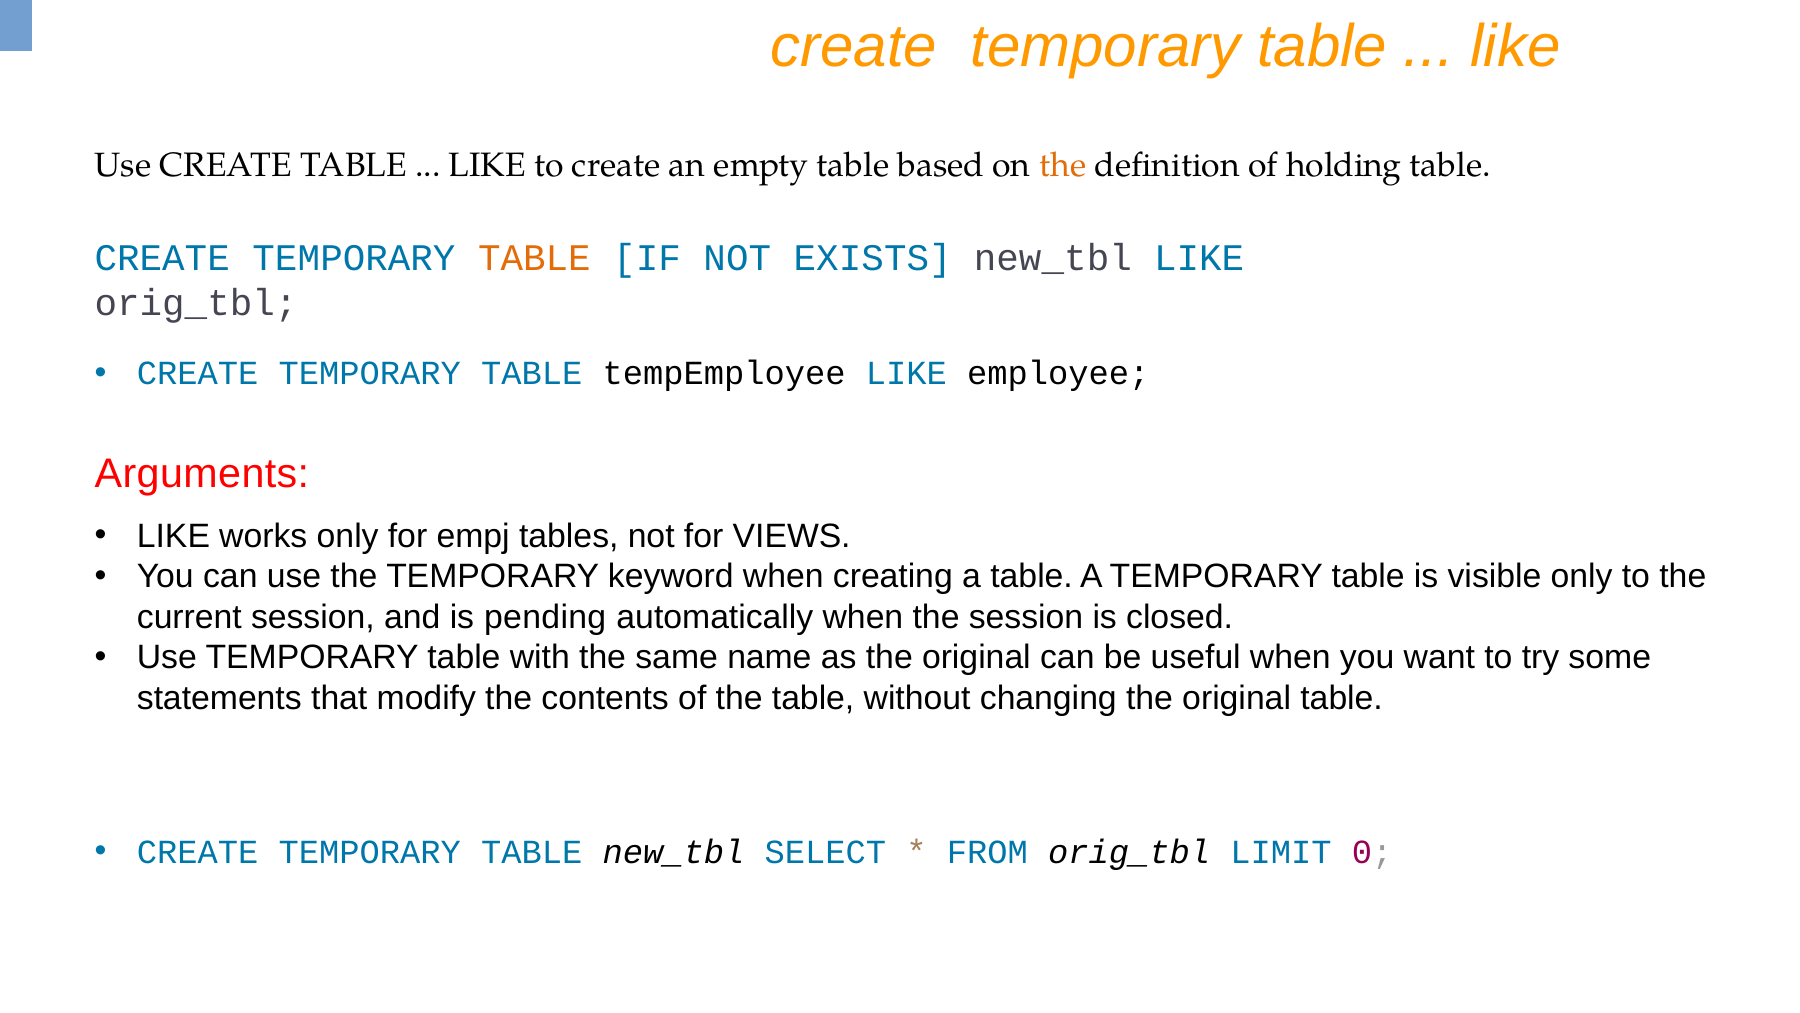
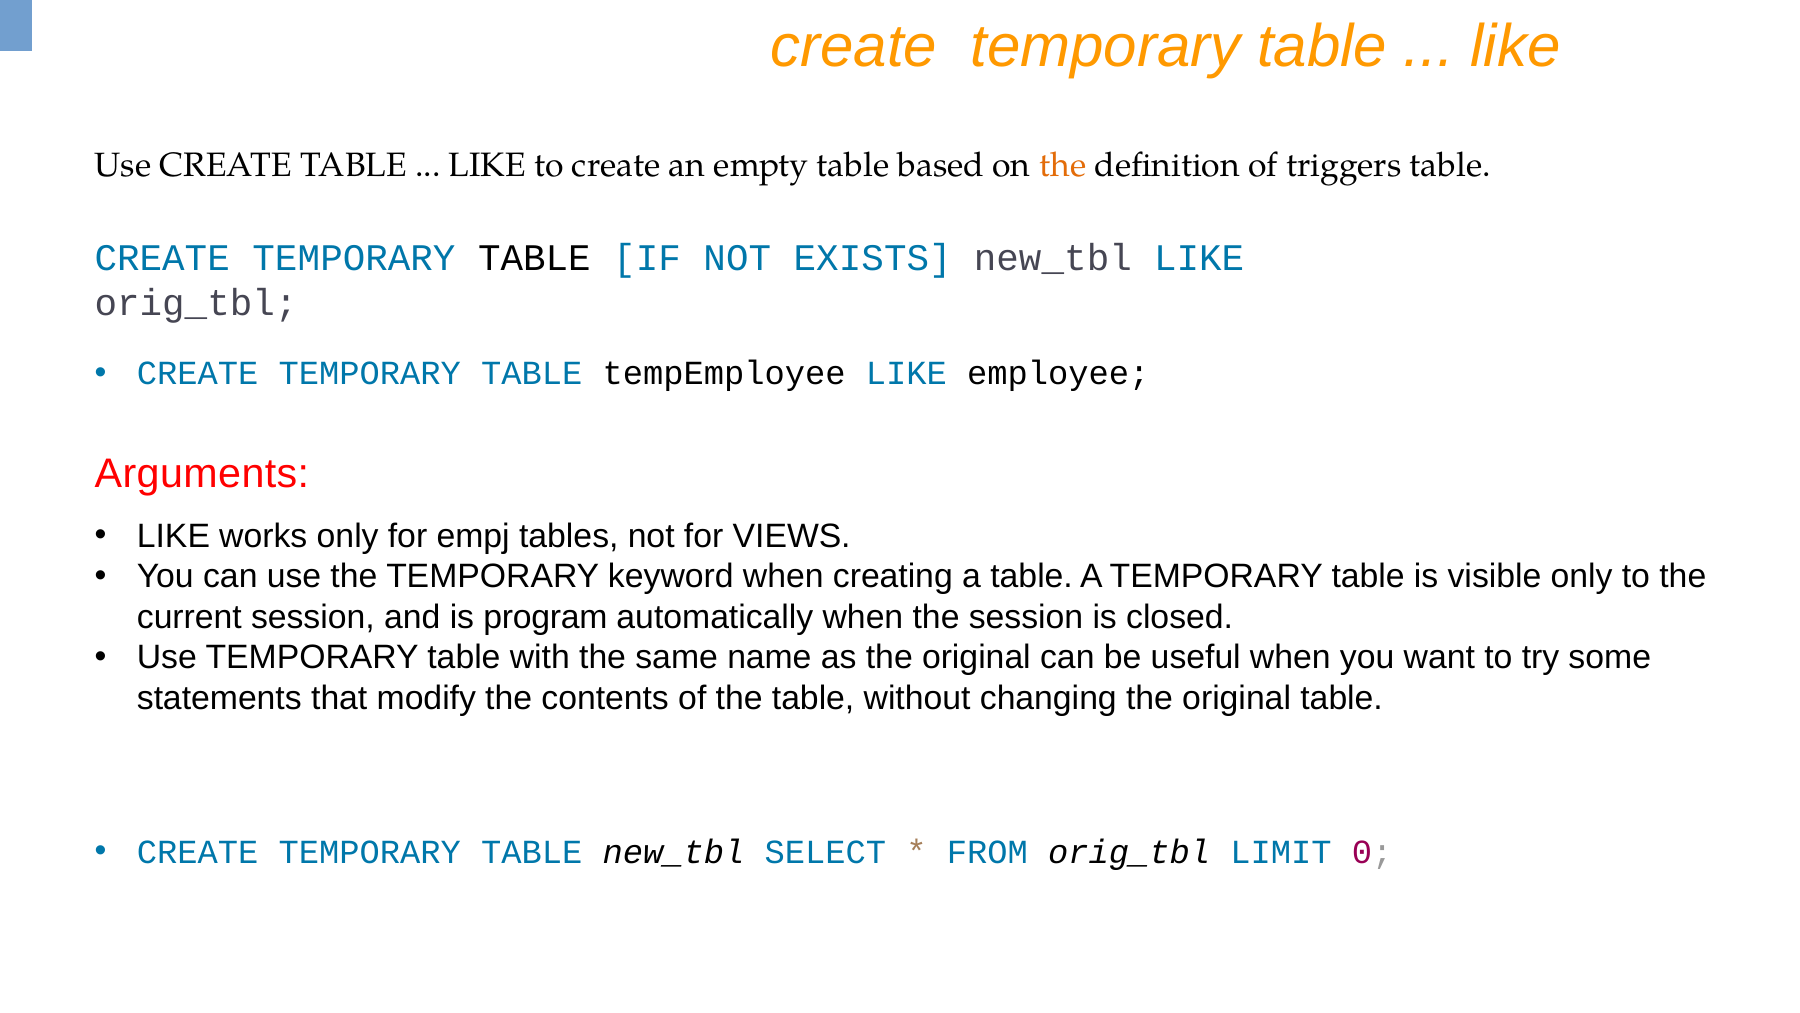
holding: holding -> triggers
TABLE at (534, 258) colour: orange -> black
pending: pending -> program
